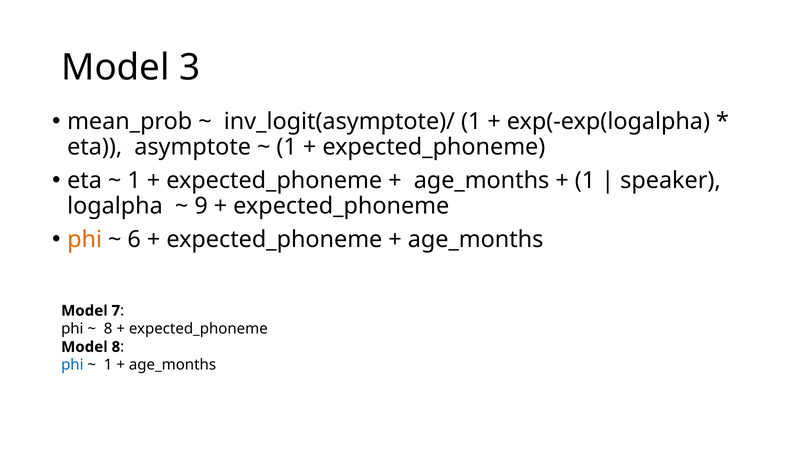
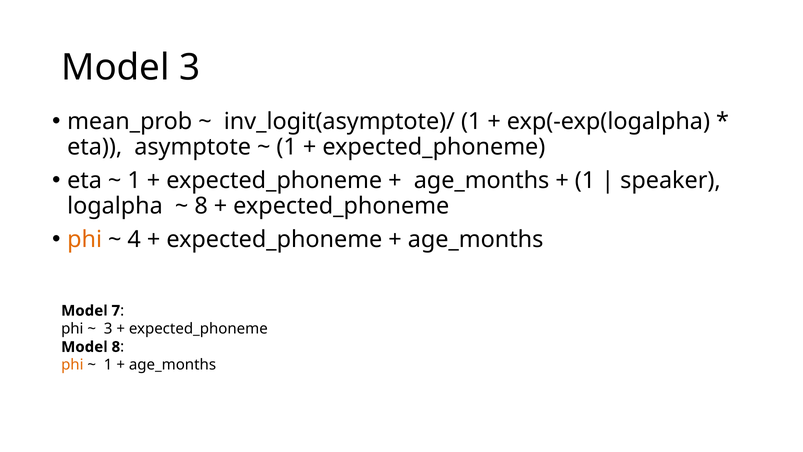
9 at (201, 206): 9 -> 8
6: 6 -> 4
8 at (108, 329): 8 -> 3
phi at (72, 365) colour: blue -> orange
